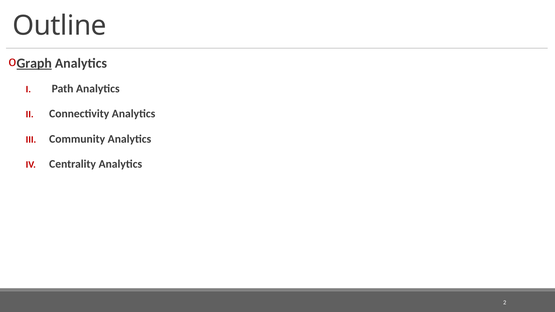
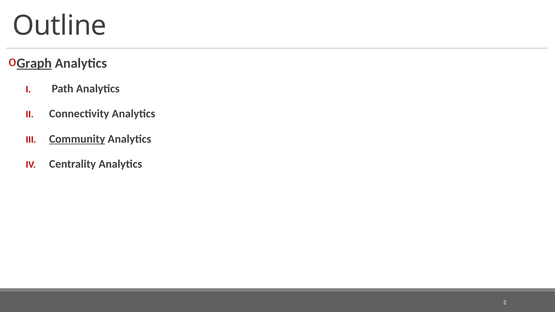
Community underline: none -> present
